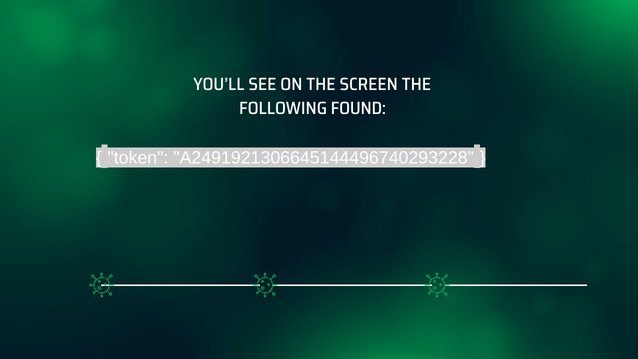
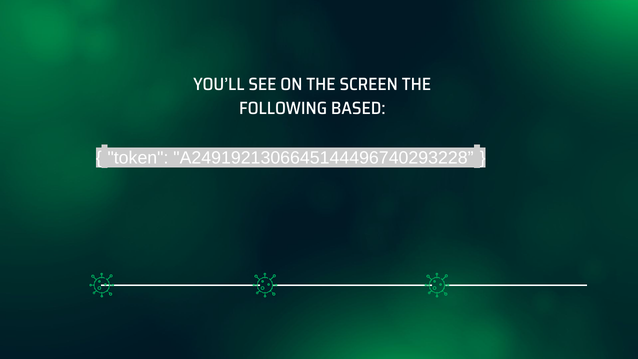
FOUND: FOUND -> BASED
